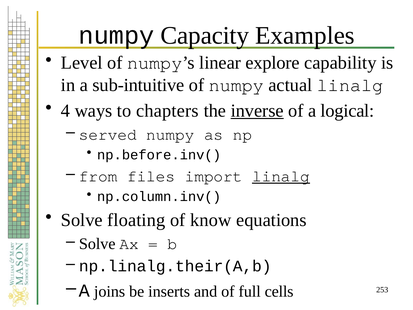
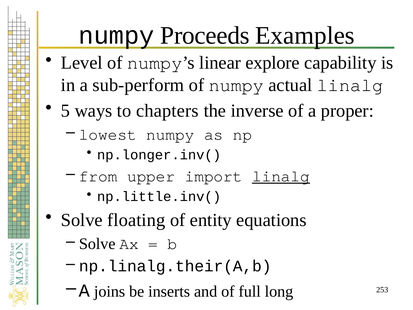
Capacity: Capacity -> Proceeds
sub-intuitive: sub-intuitive -> sub-perform
4: 4 -> 5
inverse underline: present -> none
logical: logical -> proper
served: served -> lowest
np.before.inv(: np.before.inv( -> np.longer.inv(
files: files -> upper
np.column.inv(: np.column.inv( -> np.little.inv(
know: know -> entity
cells: cells -> long
